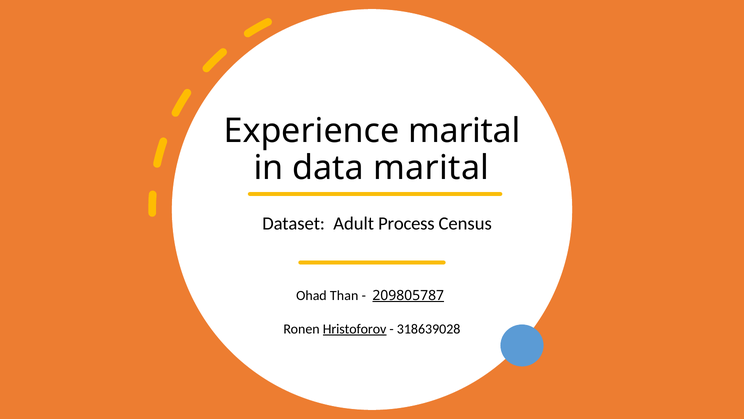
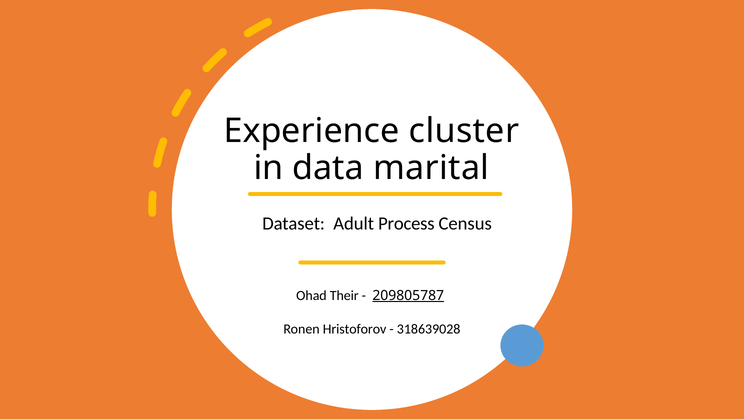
marital at (464, 131): marital -> cluster
Than: Than -> Their
Hristoforov underline: present -> none
